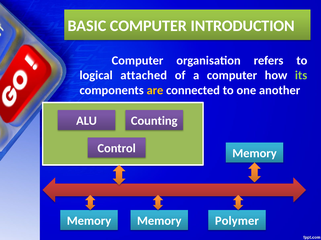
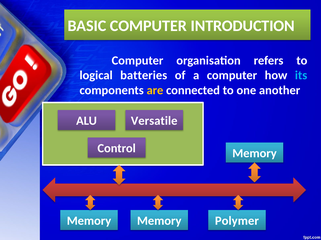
attached: attached -> batteries
its colour: light green -> light blue
Counting: Counting -> Versatile
